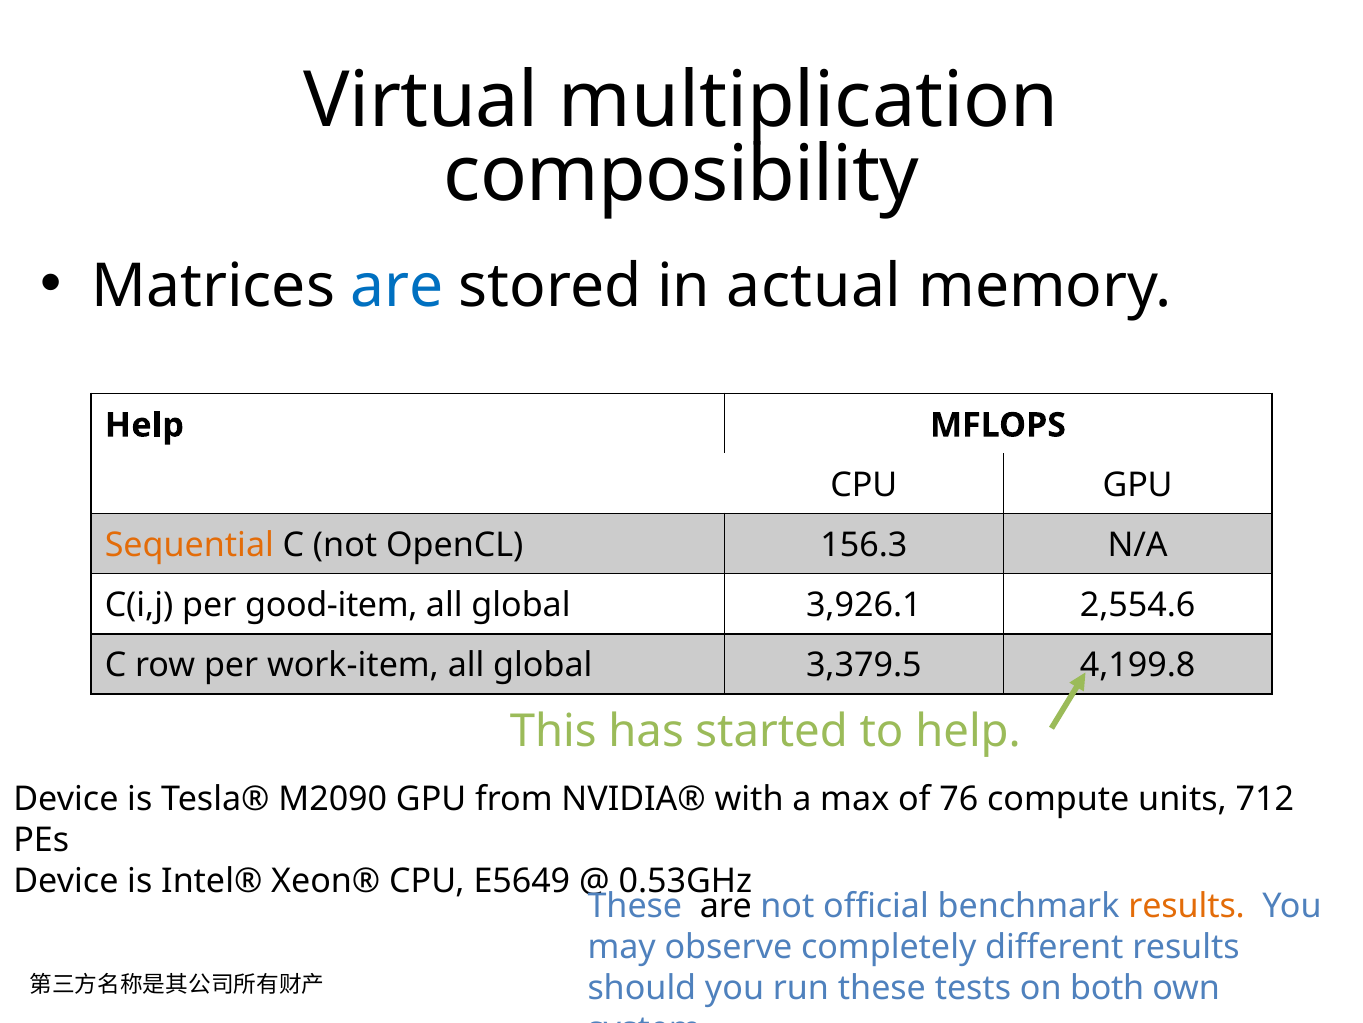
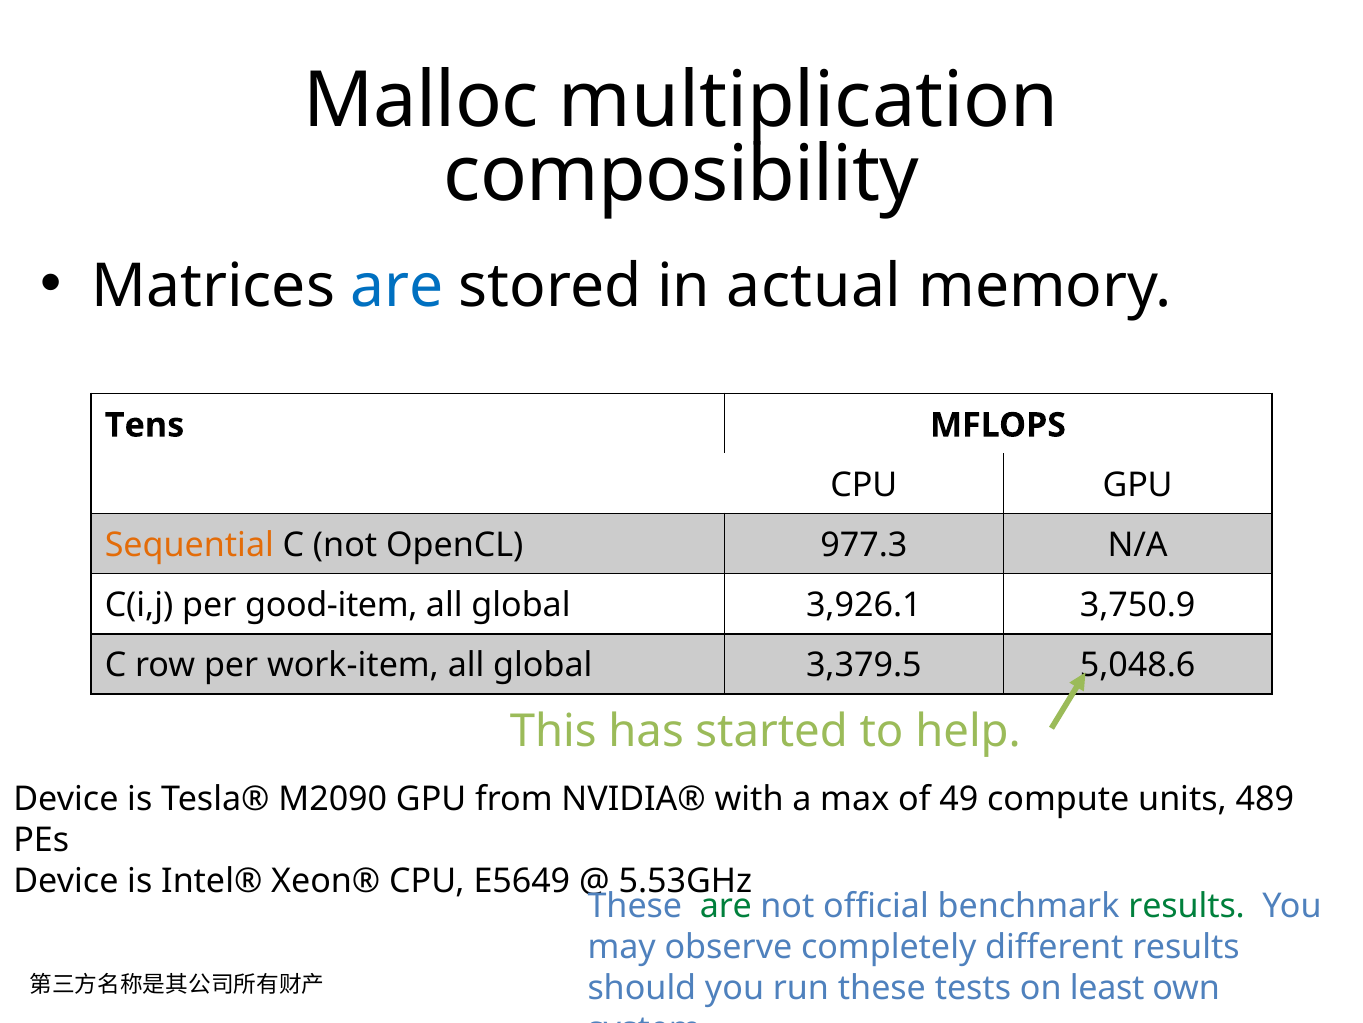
Virtual: Virtual -> Malloc
Help at (144, 425): Help -> Tens
156.3: 156.3 -> 977.3
2,554.6: 2,554.6 -> 3,750.9
4,199.8: 4,199.8 -> 5,048.6
76: 76 -> 49
712: 712 -> 489
0.53GHz: 0.53GHz -> 5.53GHz
are at (726, 906) colour: black -> green
results at (1187, 906) colour: orange -> green
both: both -> least
